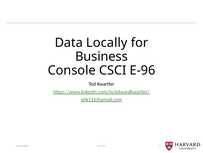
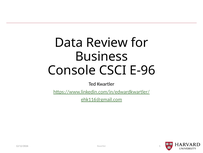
Locally: Locally -> Review
